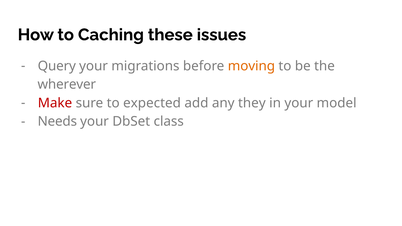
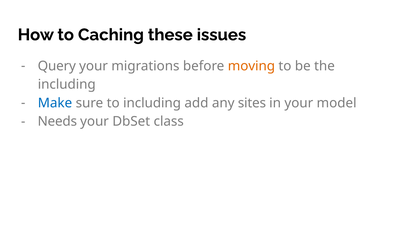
wherever at (67, 85): wherever -> including
Make colour: red -> blue
to expected: expected -> including
they: they -> sites
